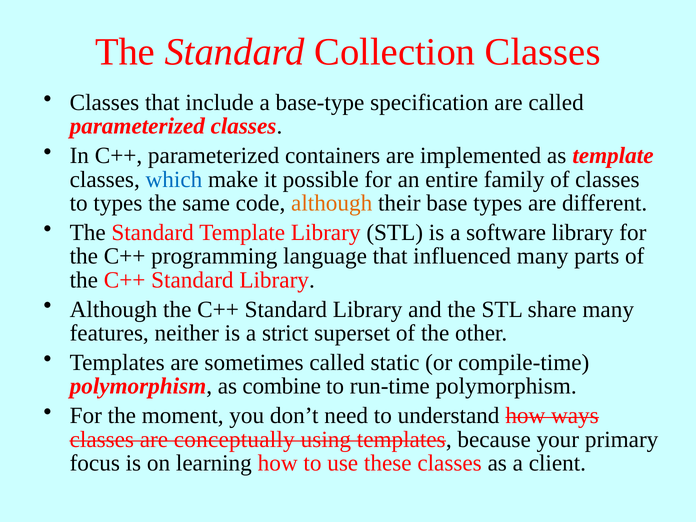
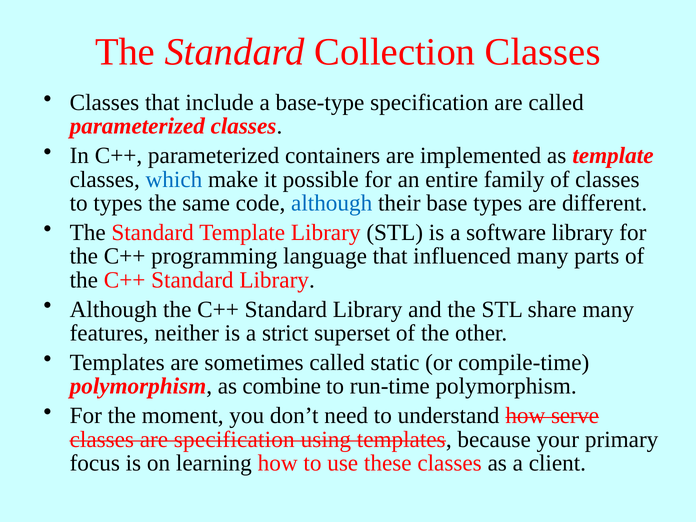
although at (332, 203) colour: orange -> blue
ways: ways -> serve
are conceptually: conceptually -> specification
